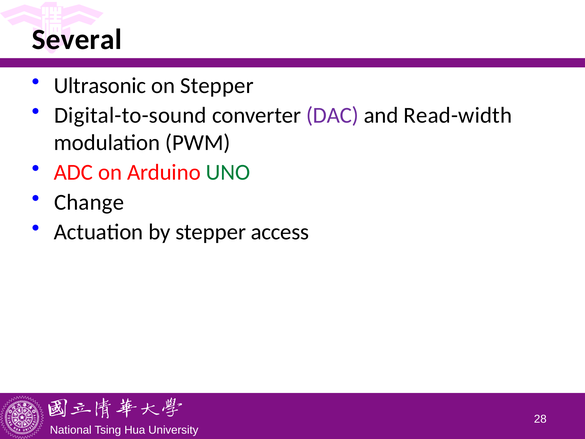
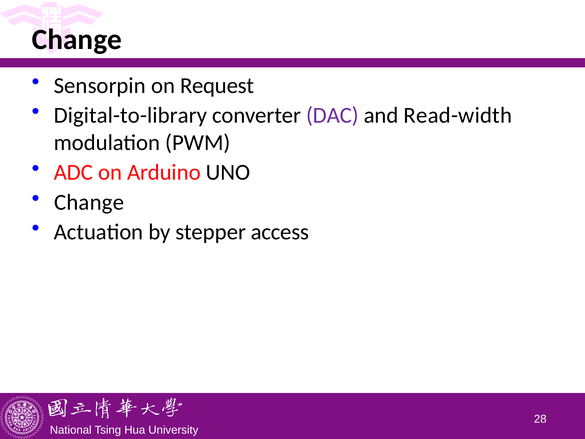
Several at (77, 40): Several -> Change
Ultrasonic: Ultrasonic -> Sensorpin
on Stepper: Stepper -> Request
Digital-to-sound: Digital-to-sound -> Digital-to-library
UNO colour: green -> black
